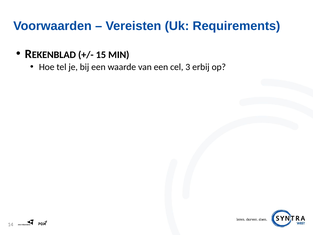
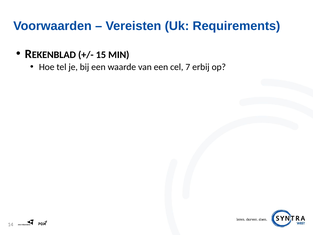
3: 3 -> 7
